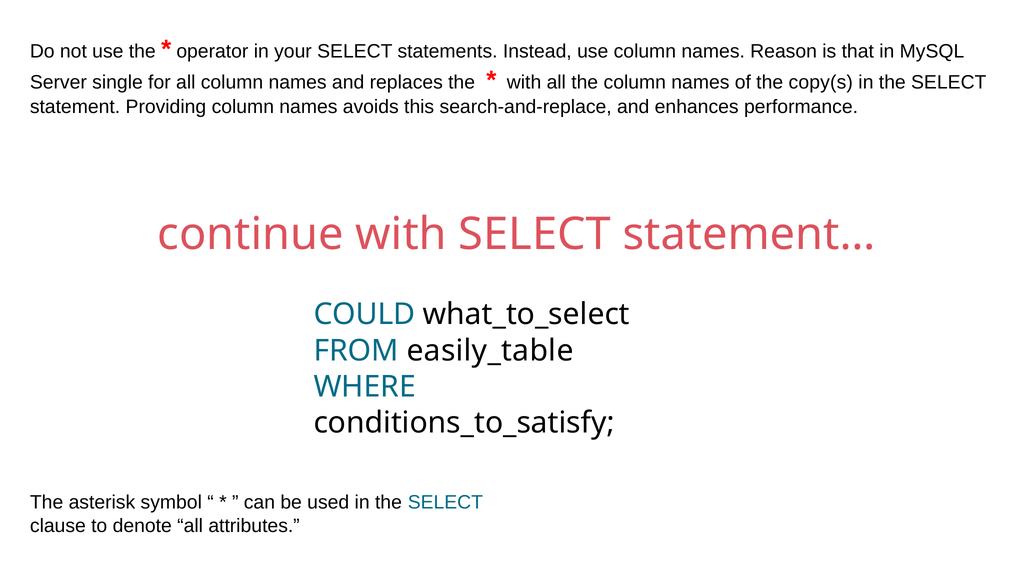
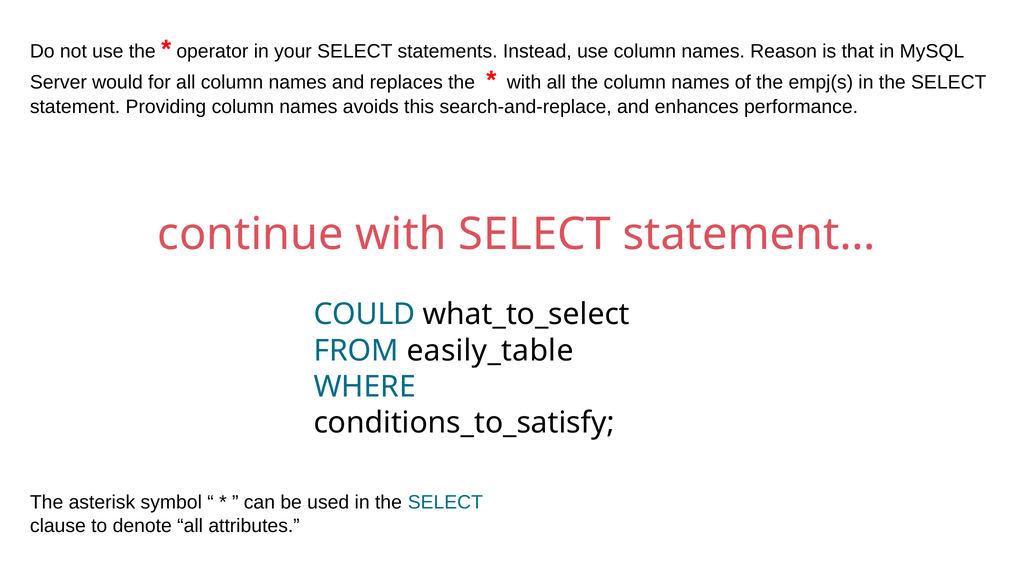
single: single -> would
copy(s: copy(s -> empj(s
